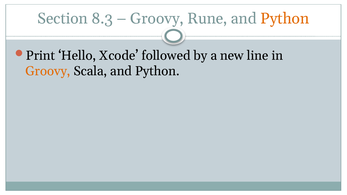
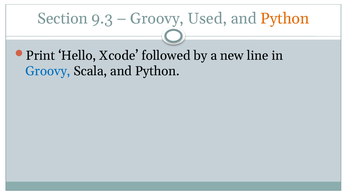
8.3: 8.3 -> 9.3
Rune: Rune -> Used
Groovy at (48, 71) colour: orange -> blue
